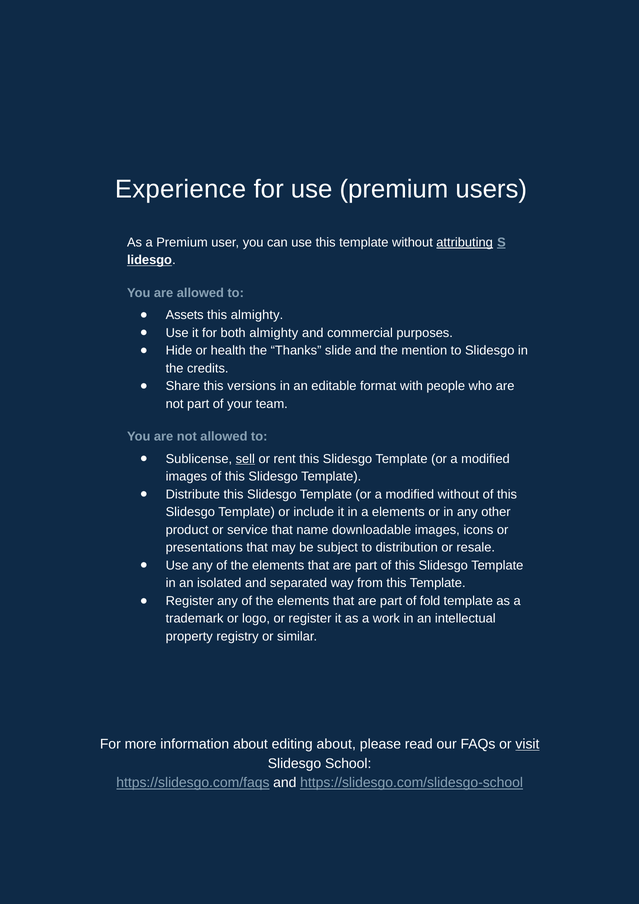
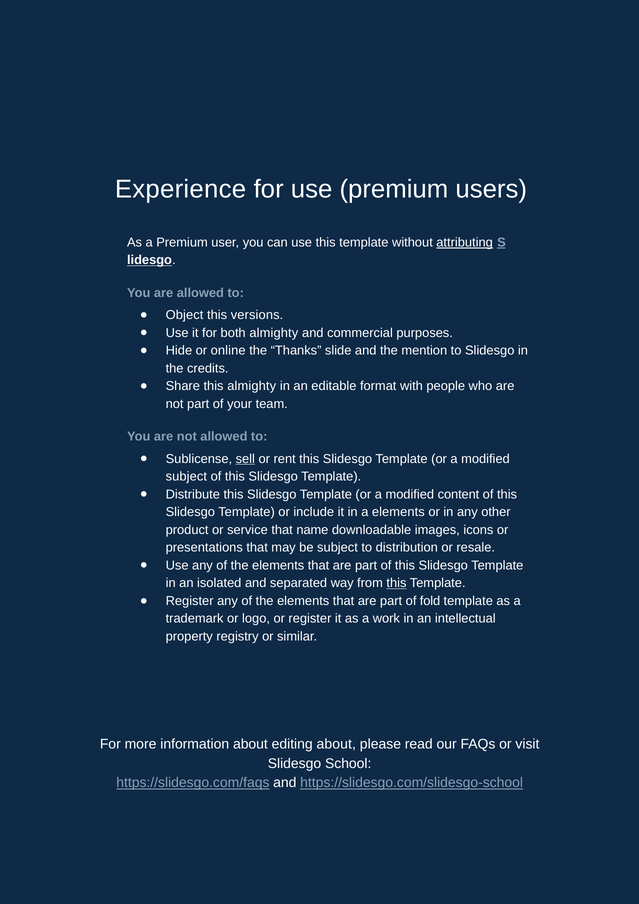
Assets: Assets -> Object
this almighty: almighty -> versions
health: health -> online
this versions: versions -> almighty
images at (186, 476): images -> subject
modified without: without -> content
this at (396, 583) underline: none -> present
visit underline: present -> none
